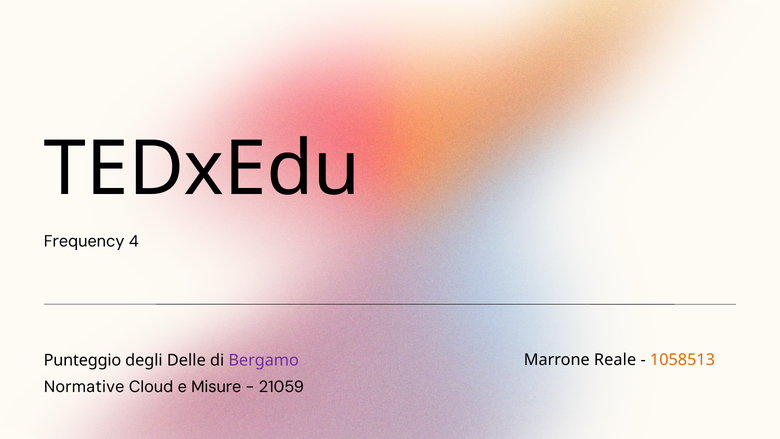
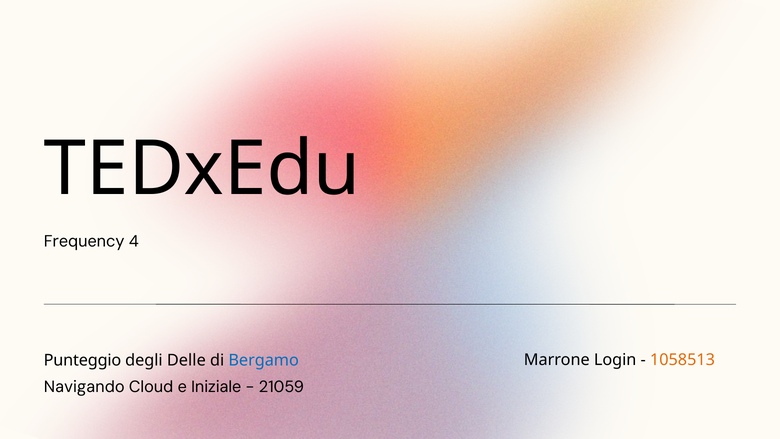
Bergamo colour: purple -> blue
Reale: Reale -> Login
Normative: Normative -> Navigando
Misure: Misure -> Iniziale
